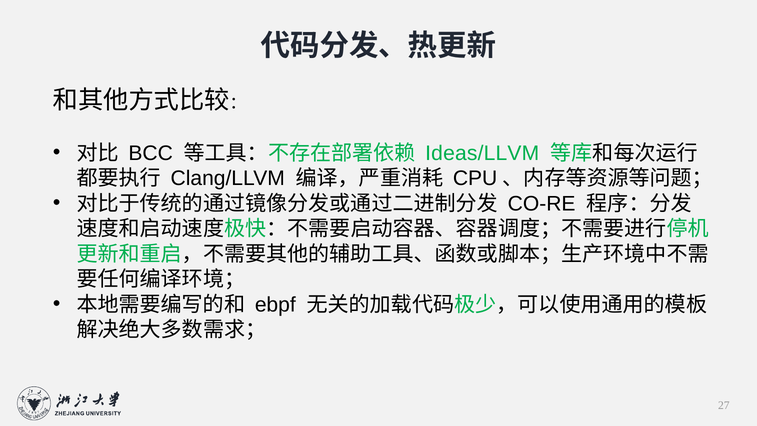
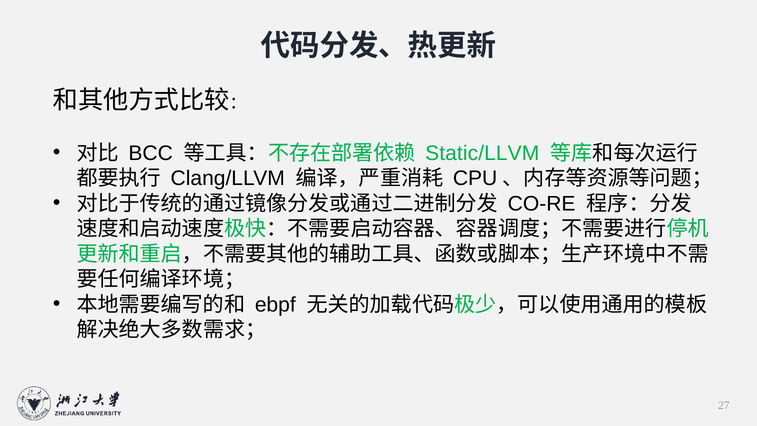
Ideas/LLVM: Ideas/LLVM -> Static/LLVM
